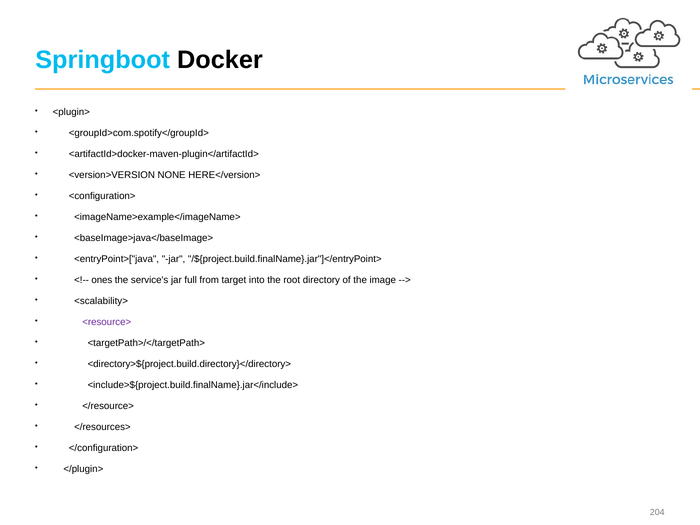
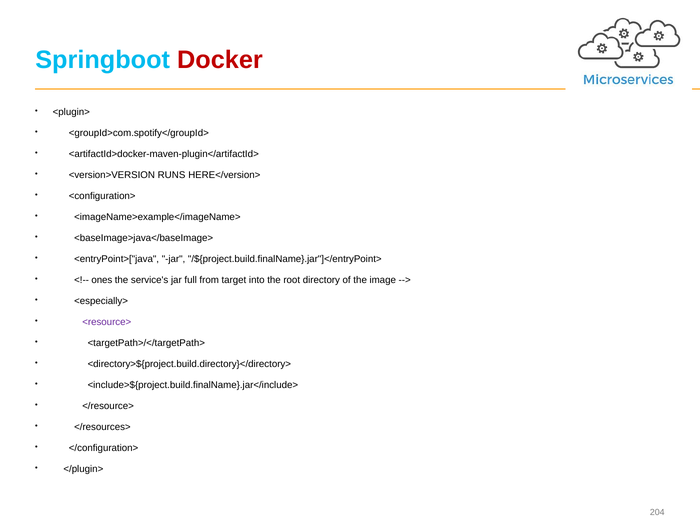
Docker colour: black -> red
NONE: NONE -> RUNS
<scalability>: <scalability> -> <especially>
